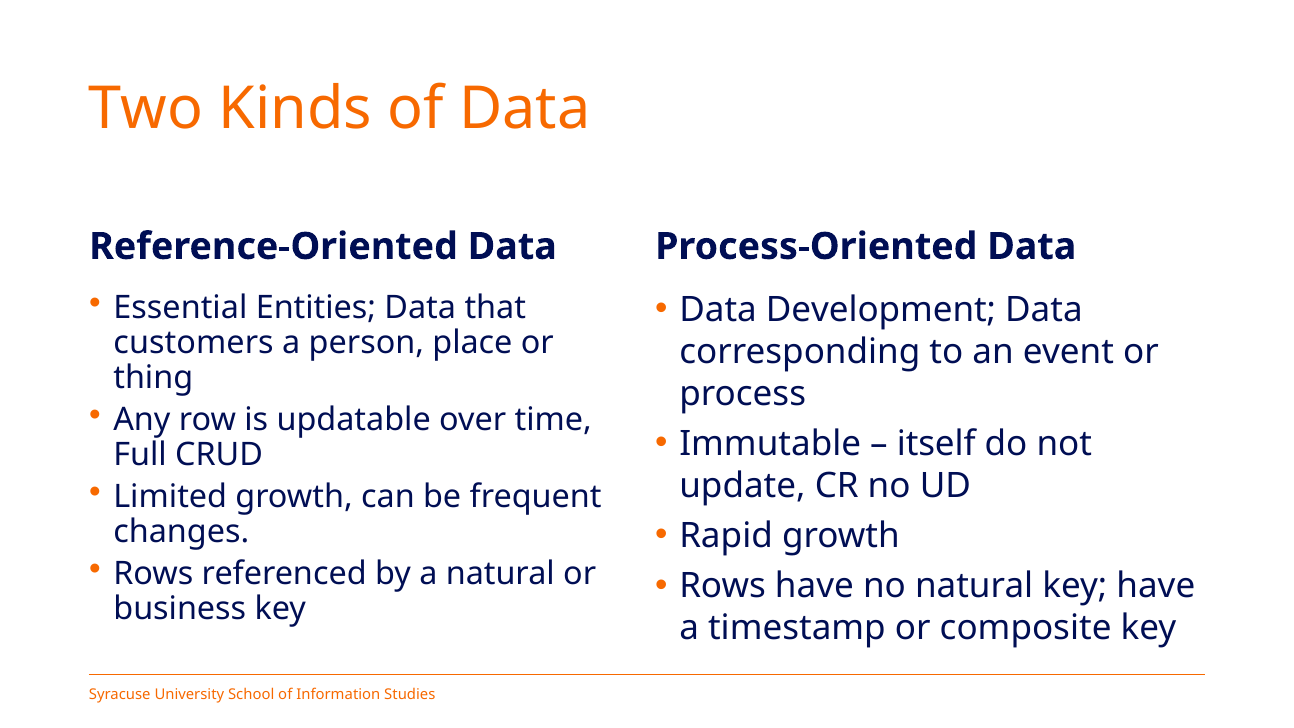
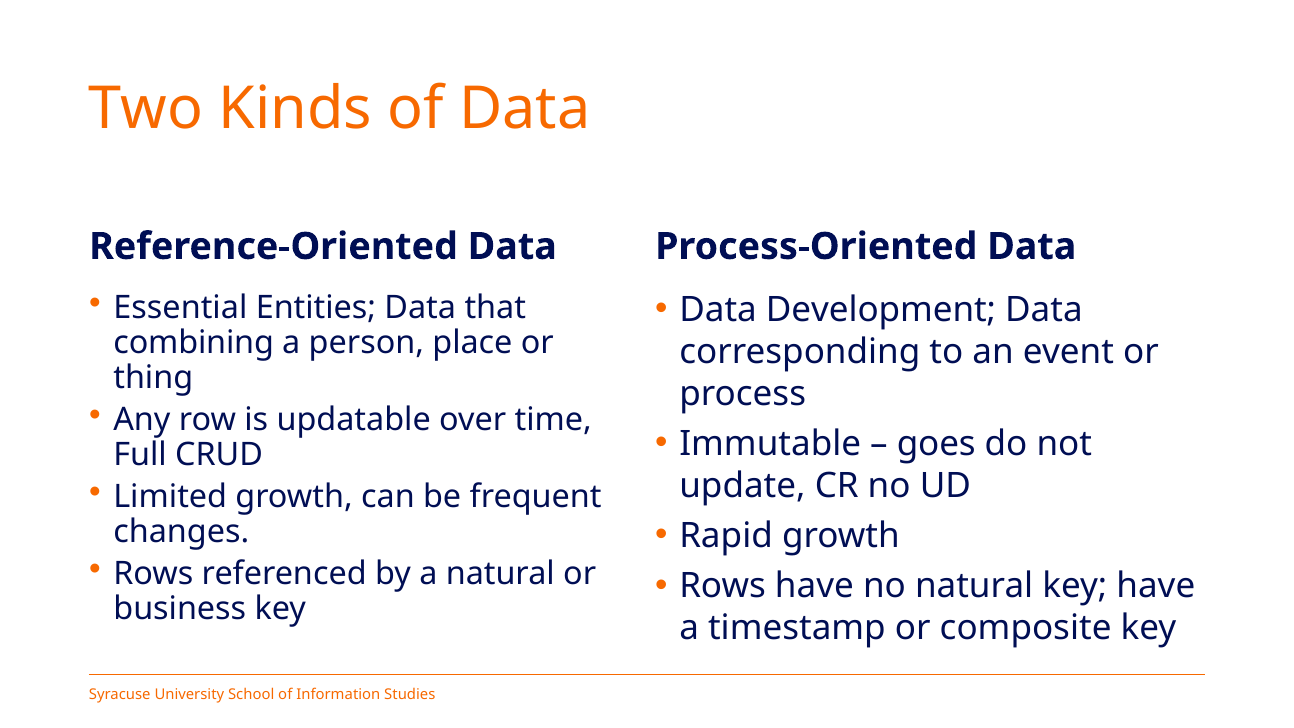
customers: customers -> combining
itself: itself -> goes
